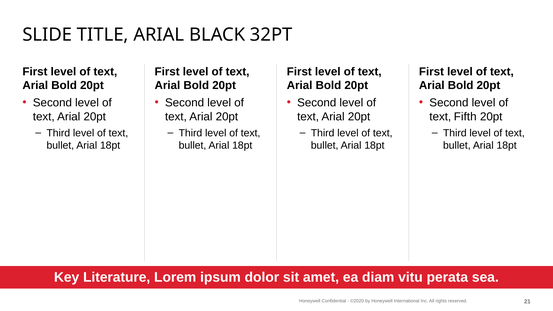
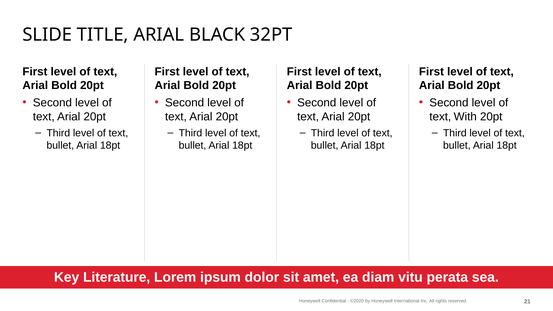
Fifth: Fifth -> With
